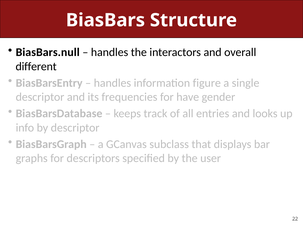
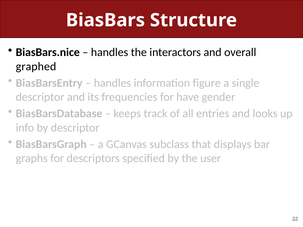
BiasBars.null: BiasBars.null -> BiasBars.nice
different: different -> graphed
